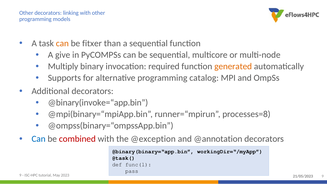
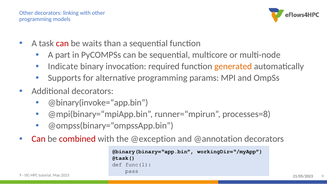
can at (62, 43) colour: orange -> red
fitxer: fitxer -> waits
give: give -> part
Multiply: Multiply -> Indicate
catalog: catalog -> params
Can at (39, 139) colour: blue -> red
